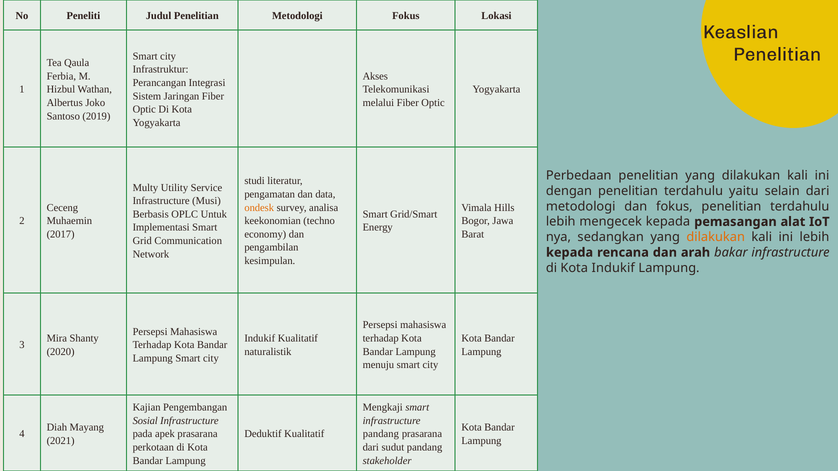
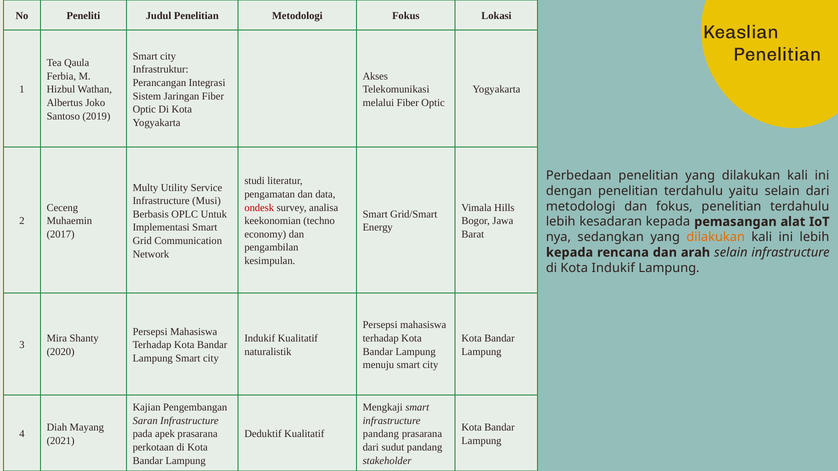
ondesk colour: orange -> red
mengecek: mengecek -> kesadaran
arah bakar: bakar -> selain
Sosial: Sosial -> Saran
